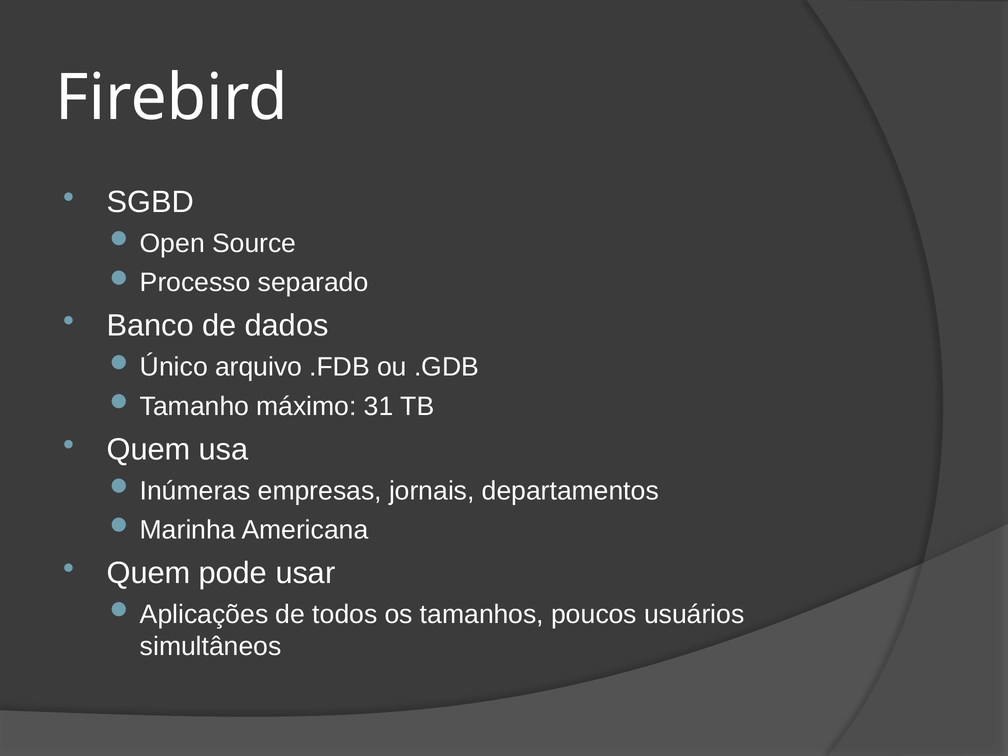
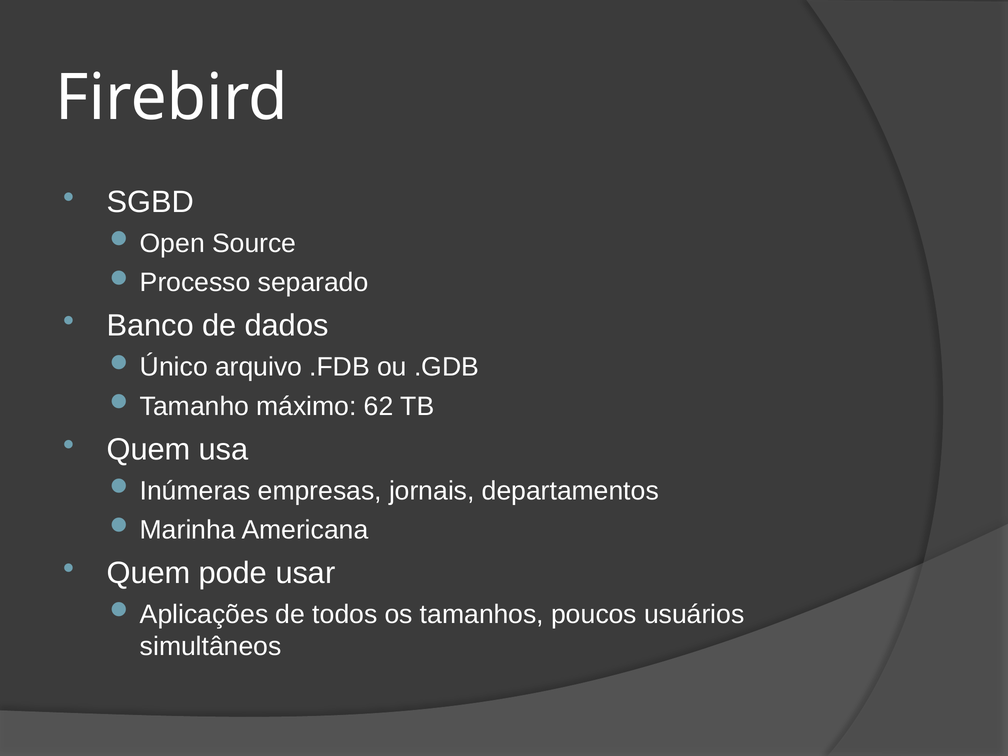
31: 31 -> 62
